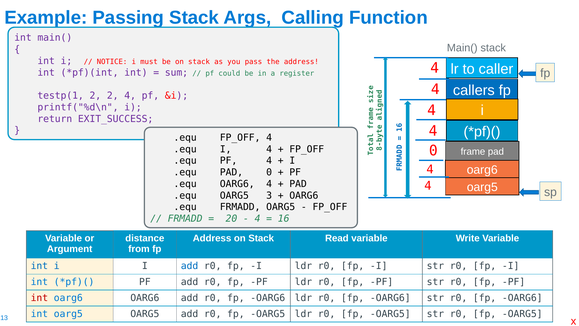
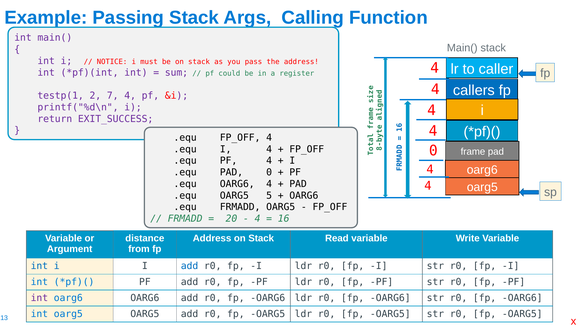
2 2: 2 -> 7
3: 3 -> 5
int at (39, 298) colour: red -> purple
